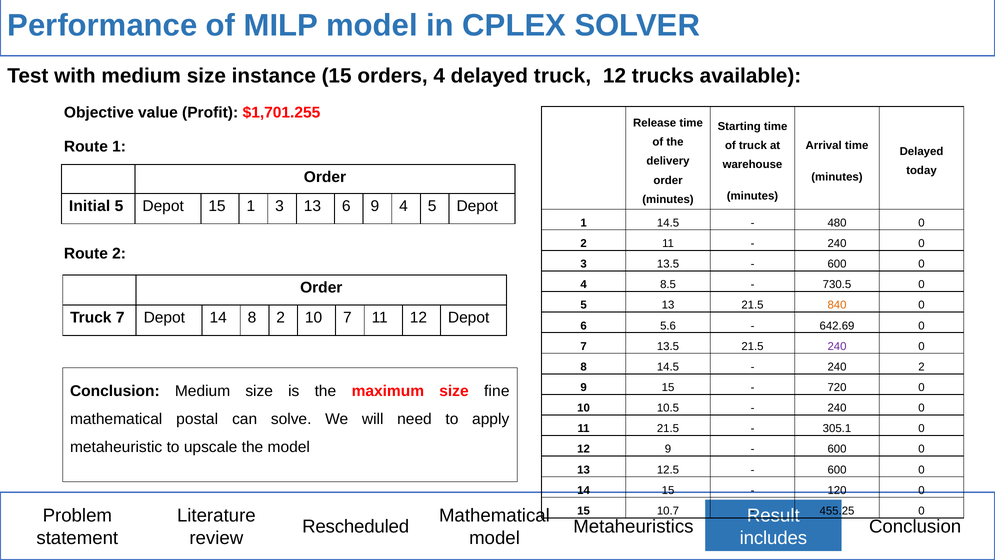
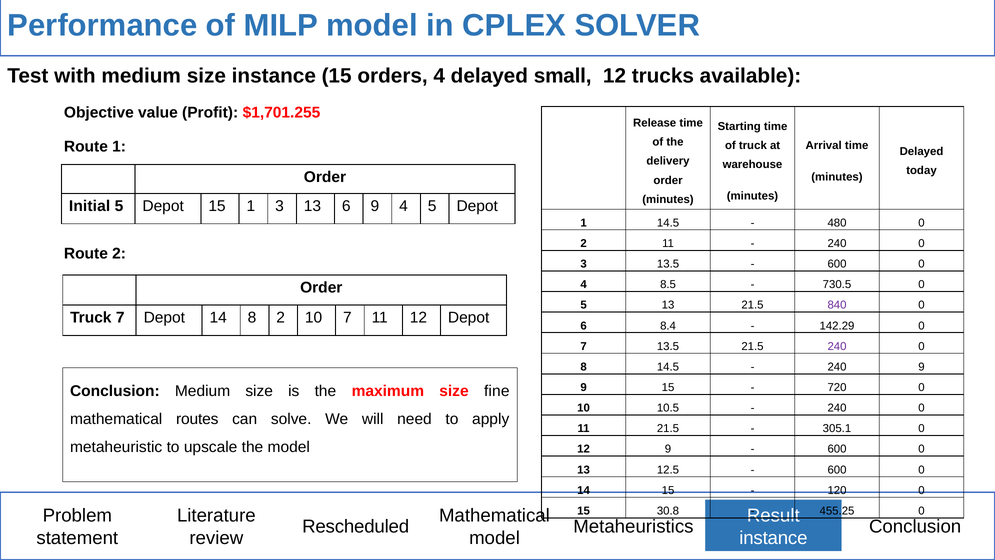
delayed truck: truck -> small
840 colour: orange -> purple
5.6: 5.6 -> 8.4
642.69: 642.69 -> 142.29
240 2: 2 -> 9
postal: postal -> routes
10.7: 10.7 -> 30.8
includes at (773, 538): includes -> instance
